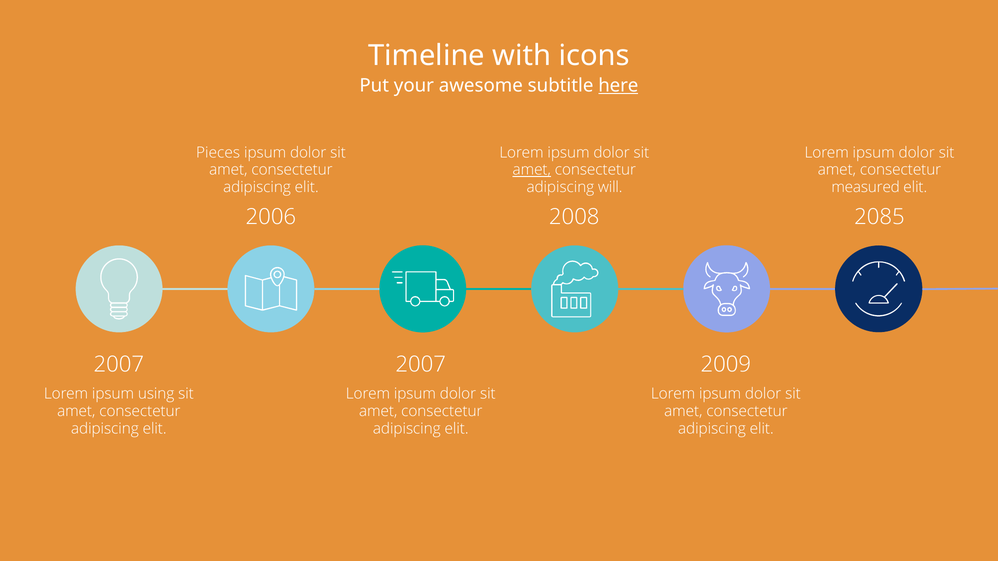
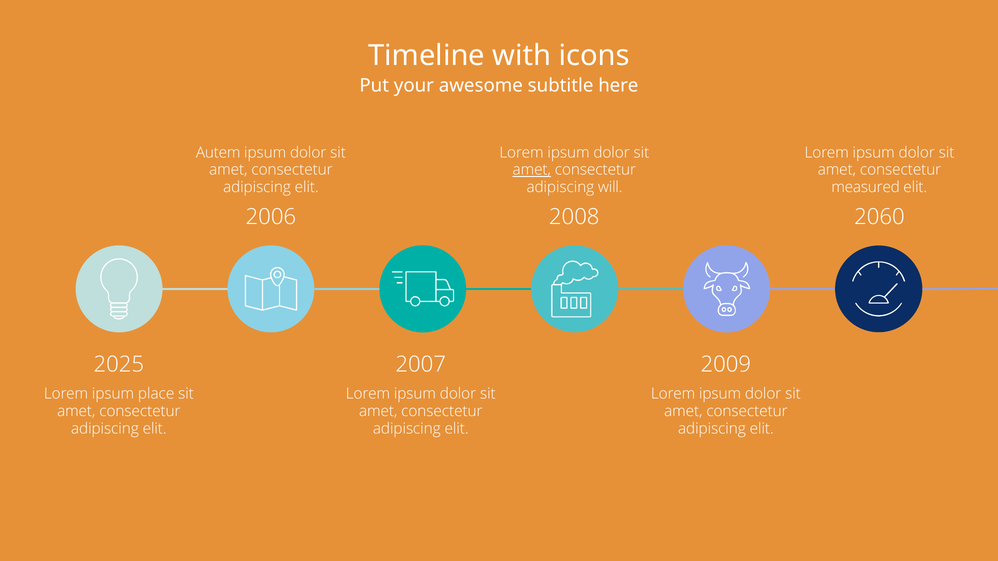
here underline: present -> none
Pieces: Pieces -> Autem
2085: 2085 -> 2060
2007 at (119, 365): 2007 -> 2025
using: using -> place
